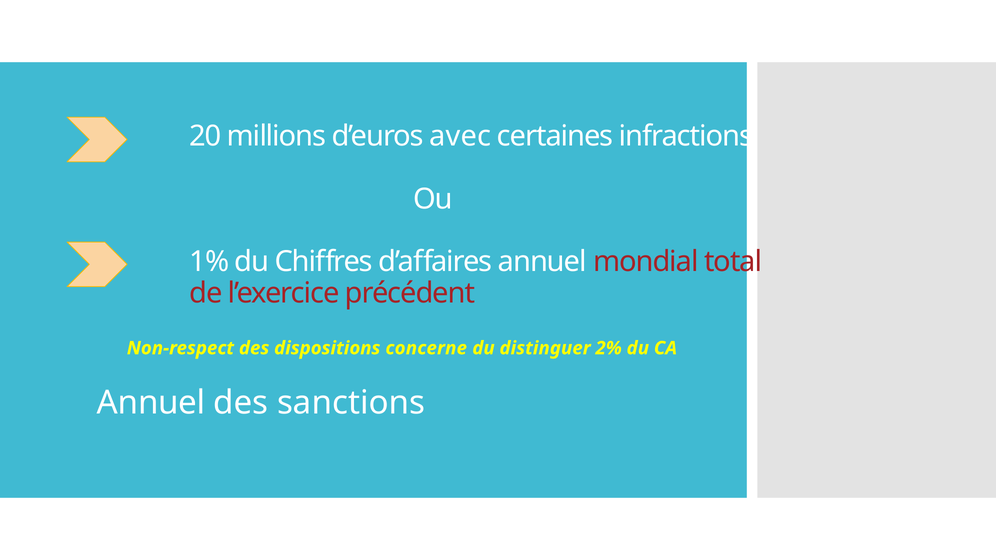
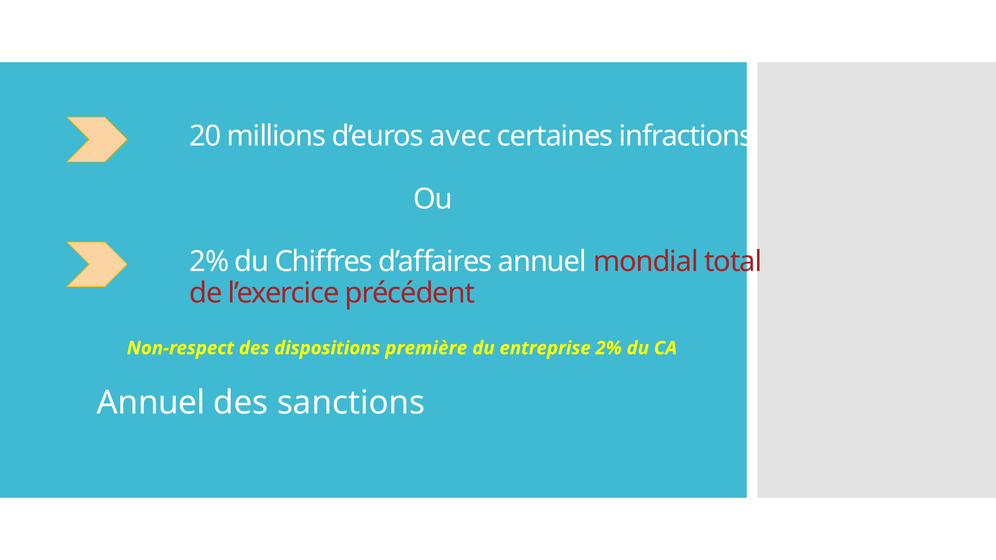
1% at (209, 262): 1% -> 2%
concerne: concerne -> première
distinguer: distinguer -> entreprise
